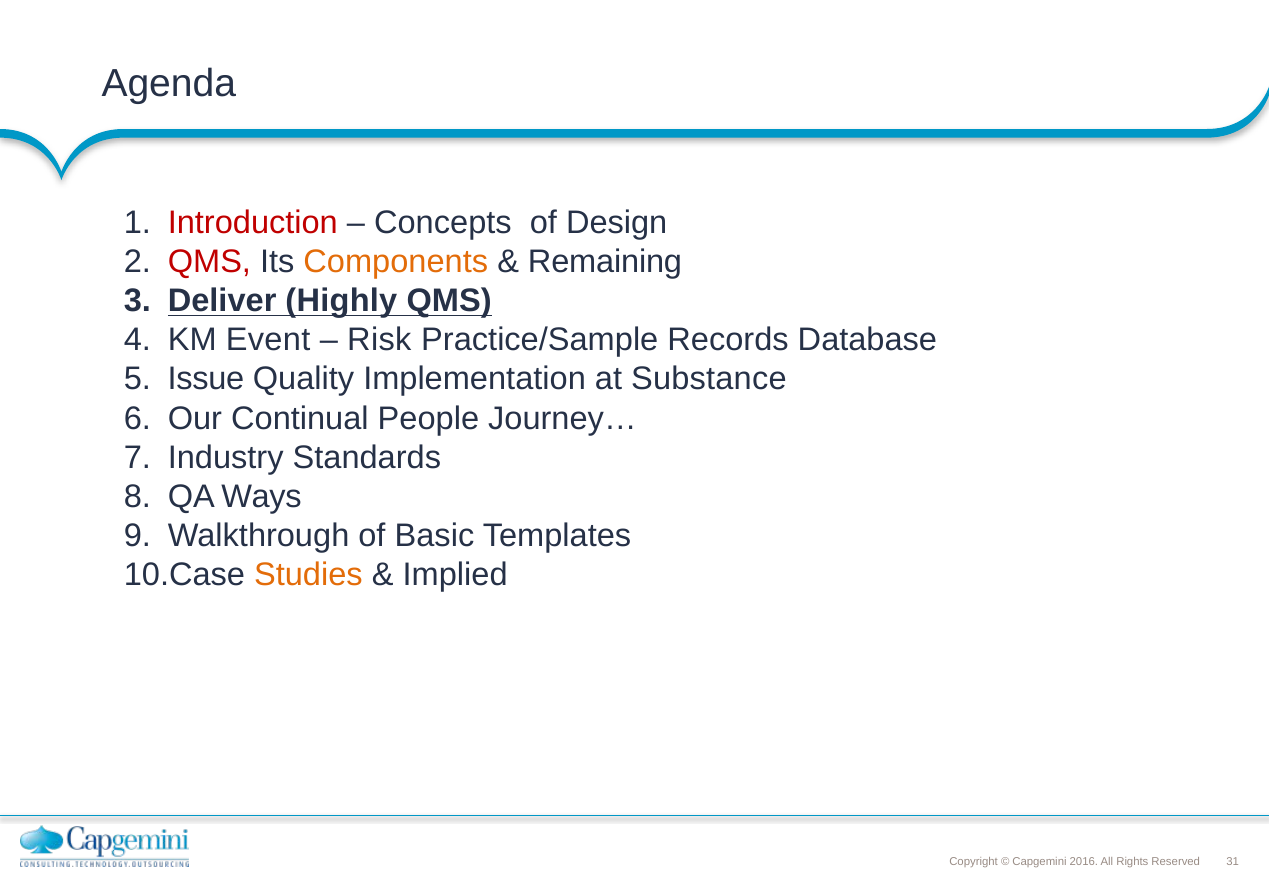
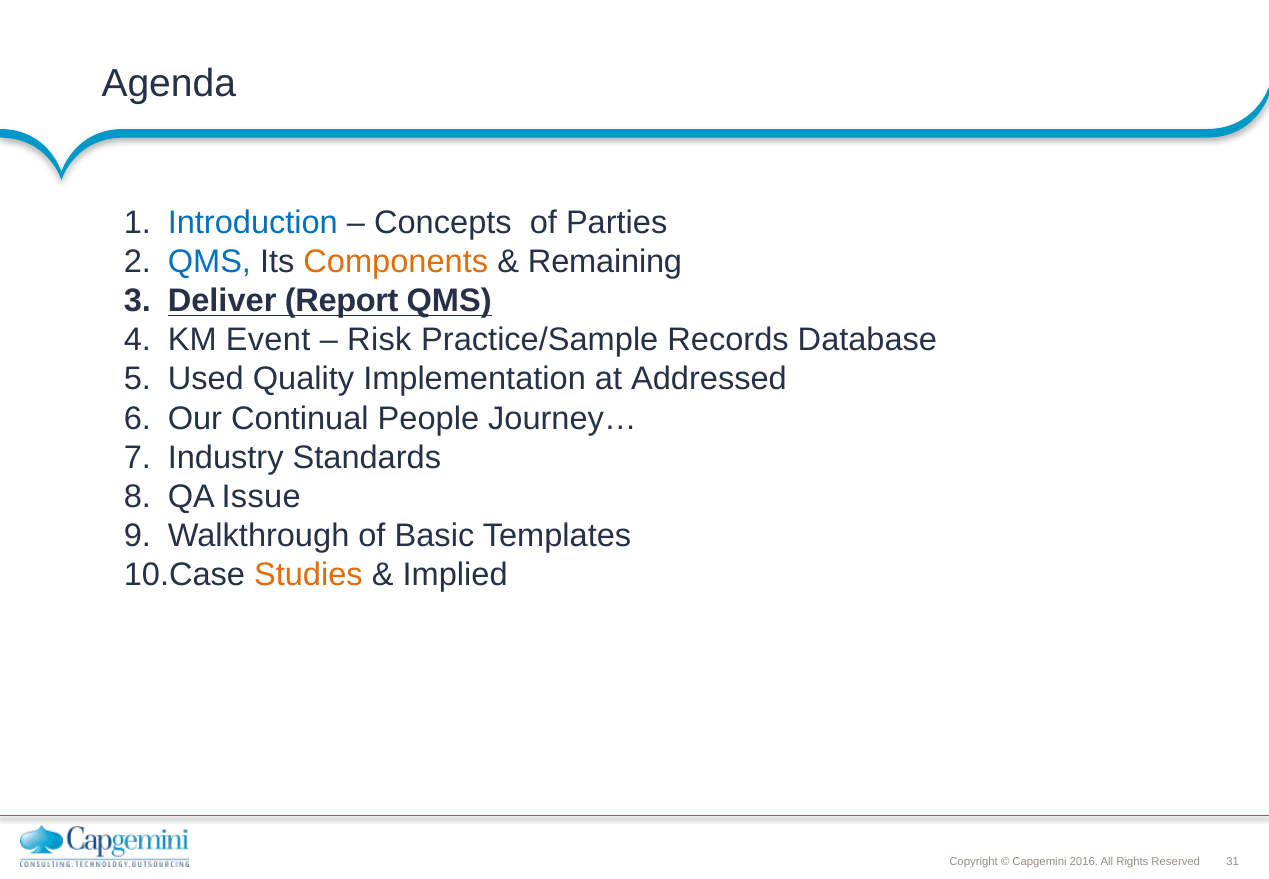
Introduction colour: red -> blue
Design: Design -> Parties
QMS at (209, 262) colour: red -> blue
Highly: Highly -> Report
Issue: Issue -> Used
Substance: Substance -> Addressed
Ways: Ways -> Issue
